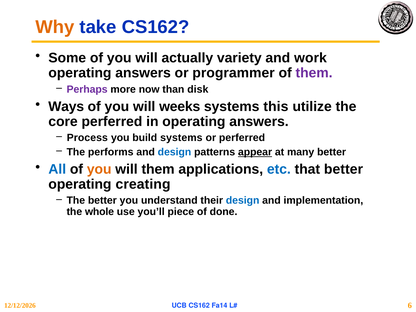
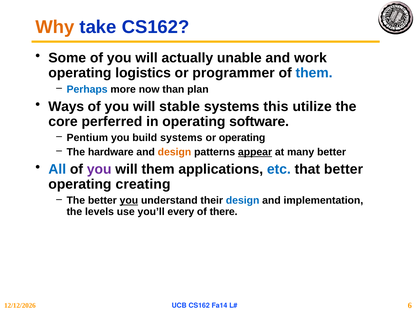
variety: variety -> unable
answers at (143, 73): answers -> logistics
them at (314, 73) colour: purple -> blue
Perhaps colour: purple -> blue
disk: disk -> plan
weeks: weeks -> stable
in operating answers: answers -> software
Process: Process -> Pentium
or perferred: perferred -> operating
performs: performs -> hardware
design at (174, 152) colour: blue -> orange
you at (99, 169) colour: orange -> purple
you at (129, 201) underline: none -> present
whole: whole -> levels
piece: piece -> every
done: done -> there
